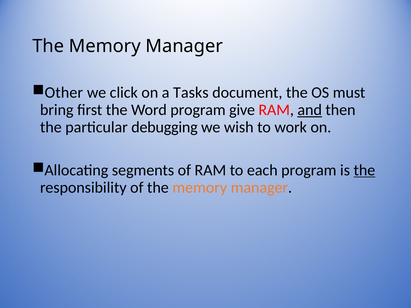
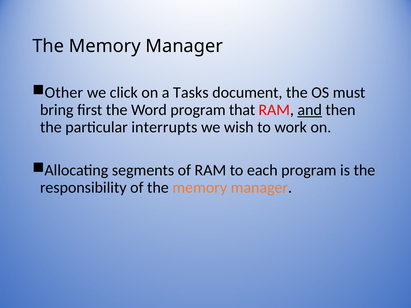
give: give -> that
debugging: debugging -> interrupts
the at (364, 170) underline: present -> none
